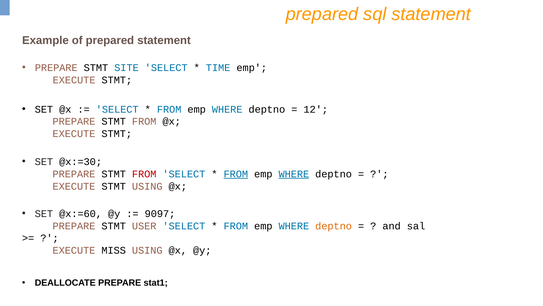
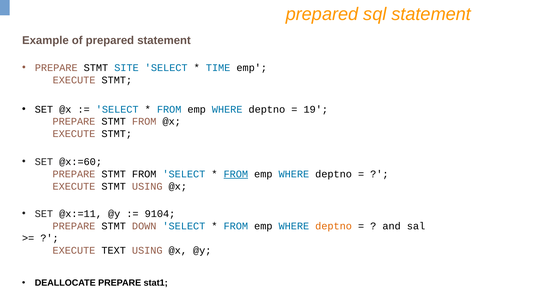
12: 12 -> 19
@x:=30: @x:=30 -> @x:=60
FROM at (144, 174) colour: red -> black
WHERE at (294, 174) underline: present -> none
@x:=60: @x:=60 -> @x:=11
9097: 9097 -> 9104
USER: USER -> DOWN
MISS: MISS -> TEXT
